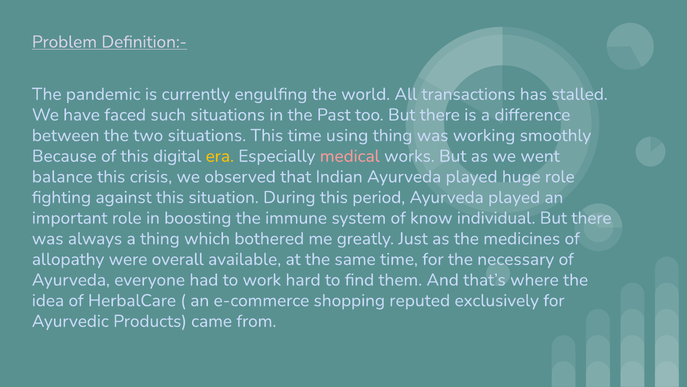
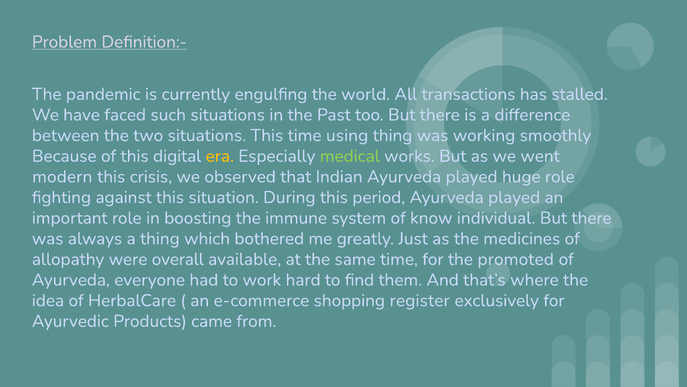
medical colour: pink -> light green
balance: balance -> modern
necessary: necessary -> promoted
reputed: reputed -> register
